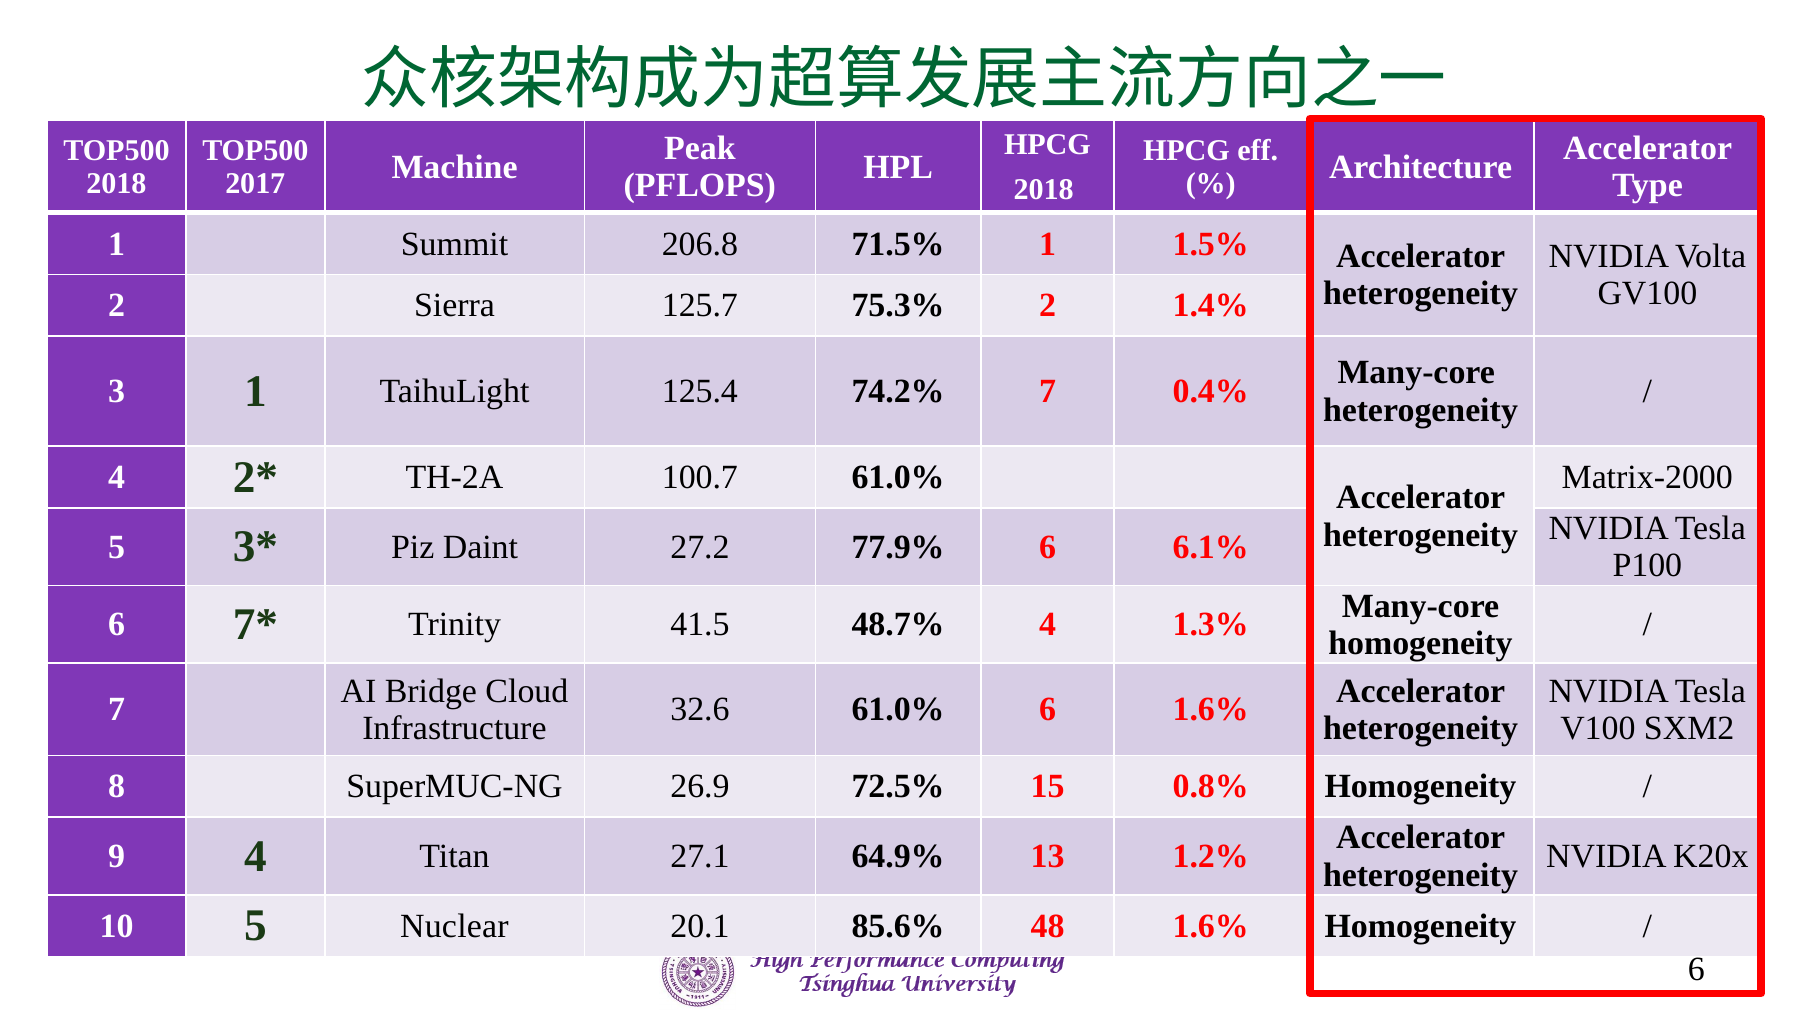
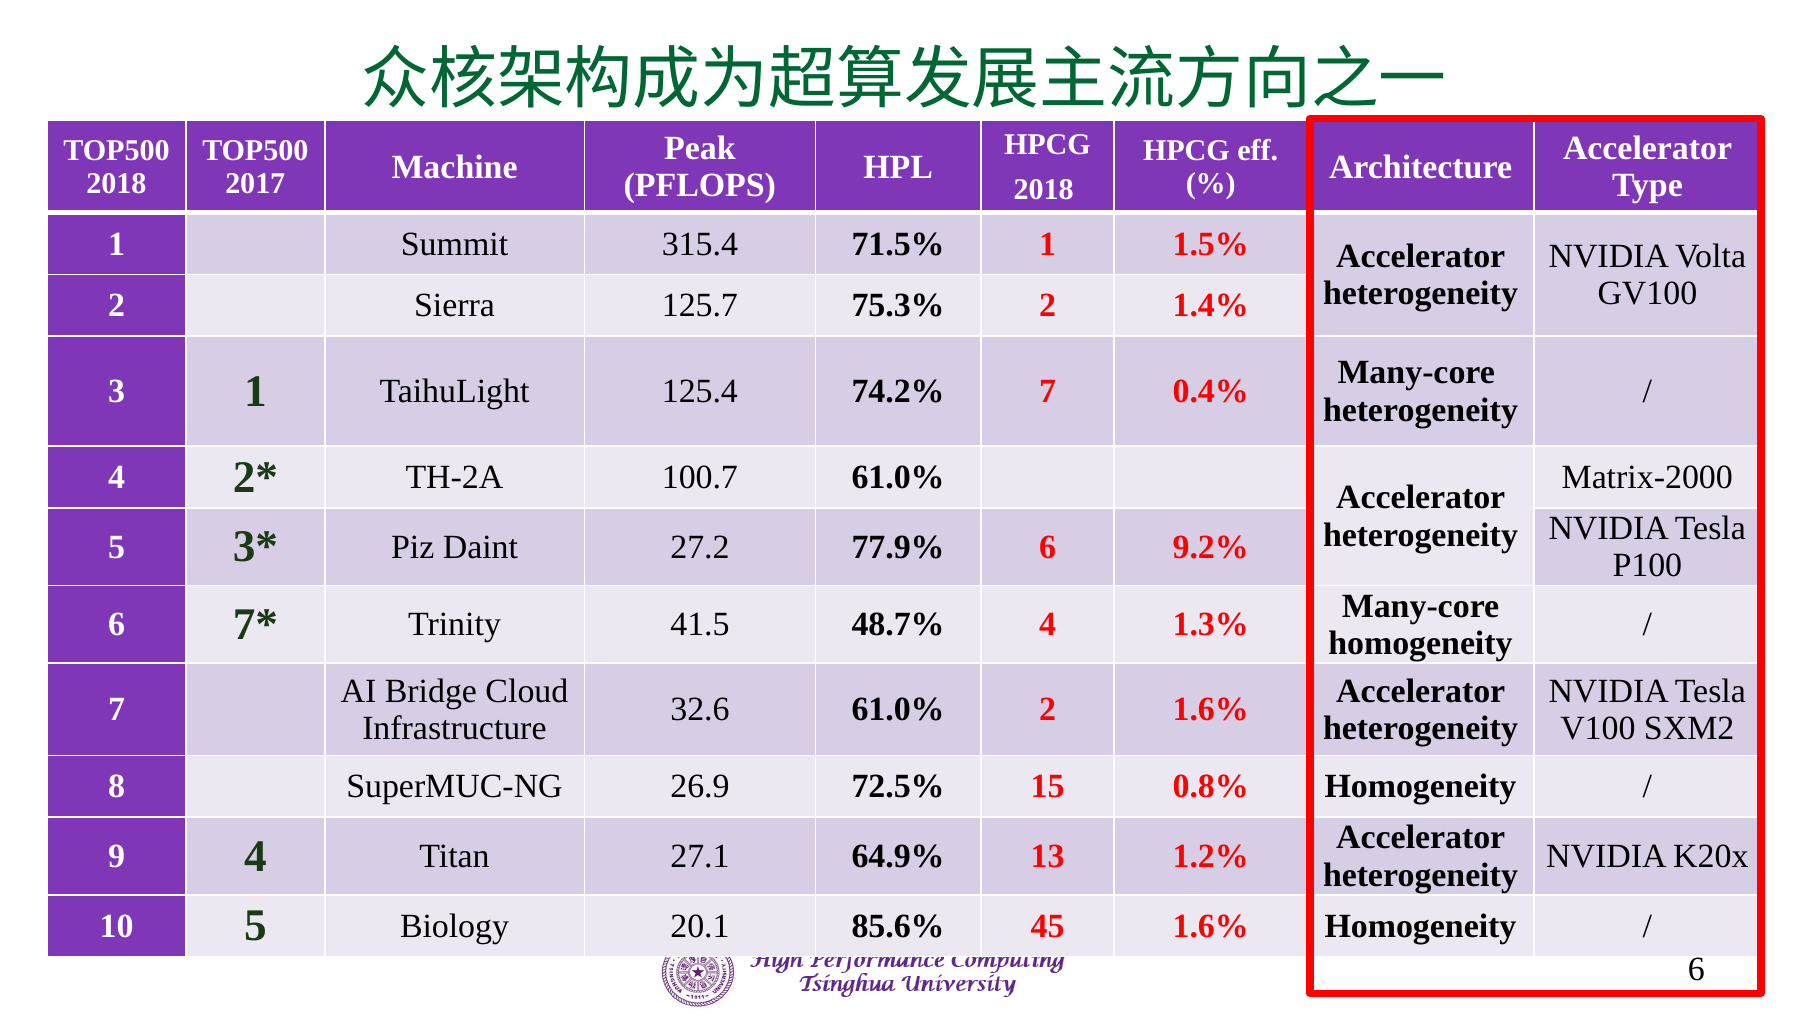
206.8: 206.8 -> 315.4
6.1%: 6.1% -> 9.2%
61.0% 6: 6 -> 2
Nuclear: Nuclear -> Biology
48: 48 -> 45
